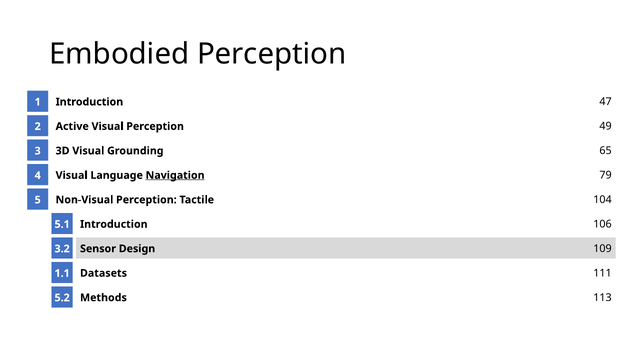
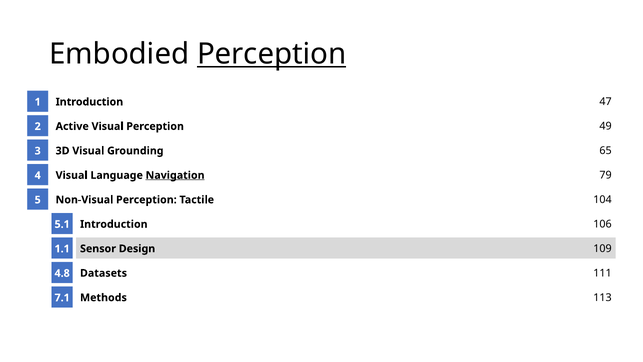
Perception at (272, 54) underline: none -> present
3.2: 3.2 -> 1.1
1.1: 1.1 -> 4.8
5.2: 5.2 -> 7.1
